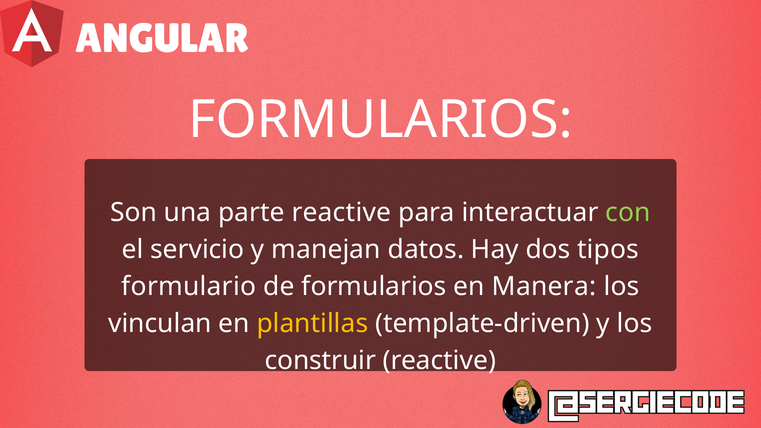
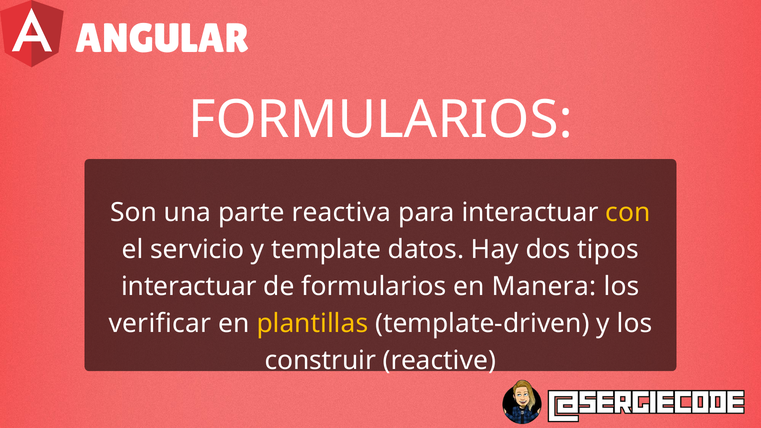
parte reactive: reactive -> reactiva
con colour: light green -> yellow
manejan: manejan -> template
formulario at (189, 287): formulario -> interactuar
vinculan: vinculan -> verificar
